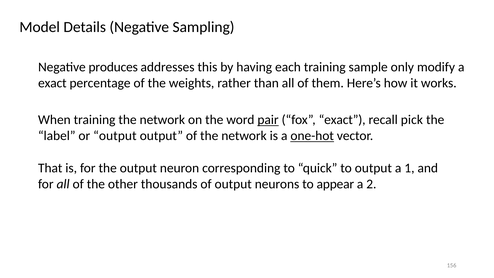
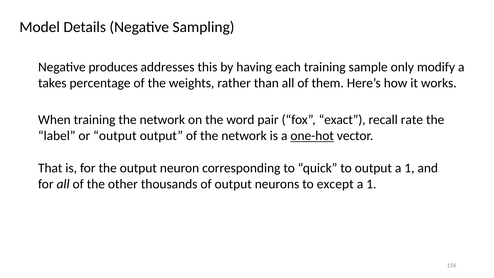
exact at (52, 83): exact -> takes
pair underline: present -> none
pick: pick -> rate
appear: appear -> except
2 at (371, 184): 2 -> 1
